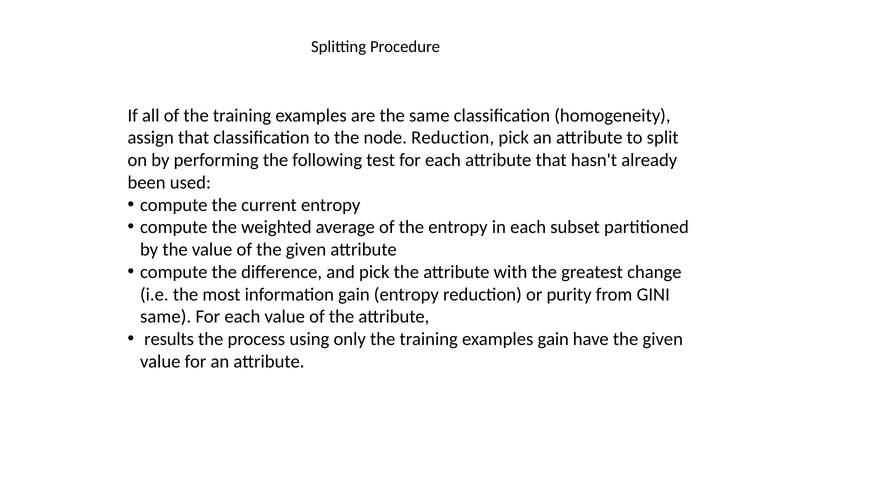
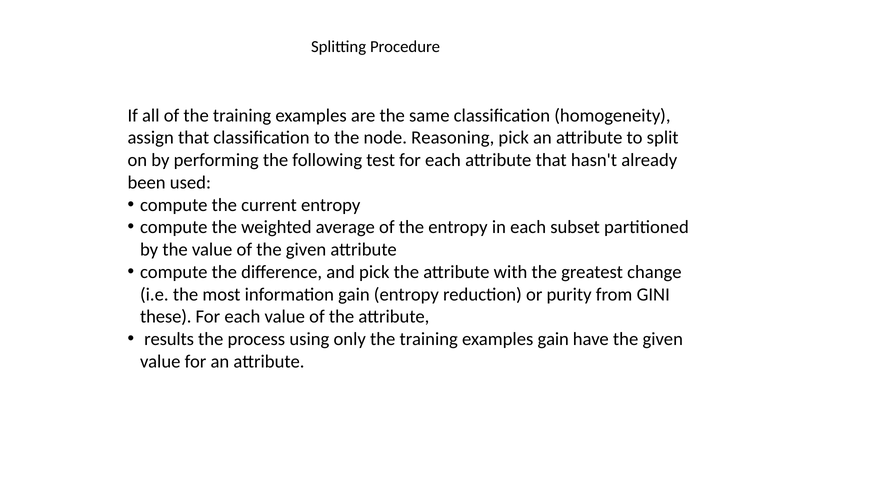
node Reduction: Reduction -> Reasoning
same at (166, 317): same -> these
